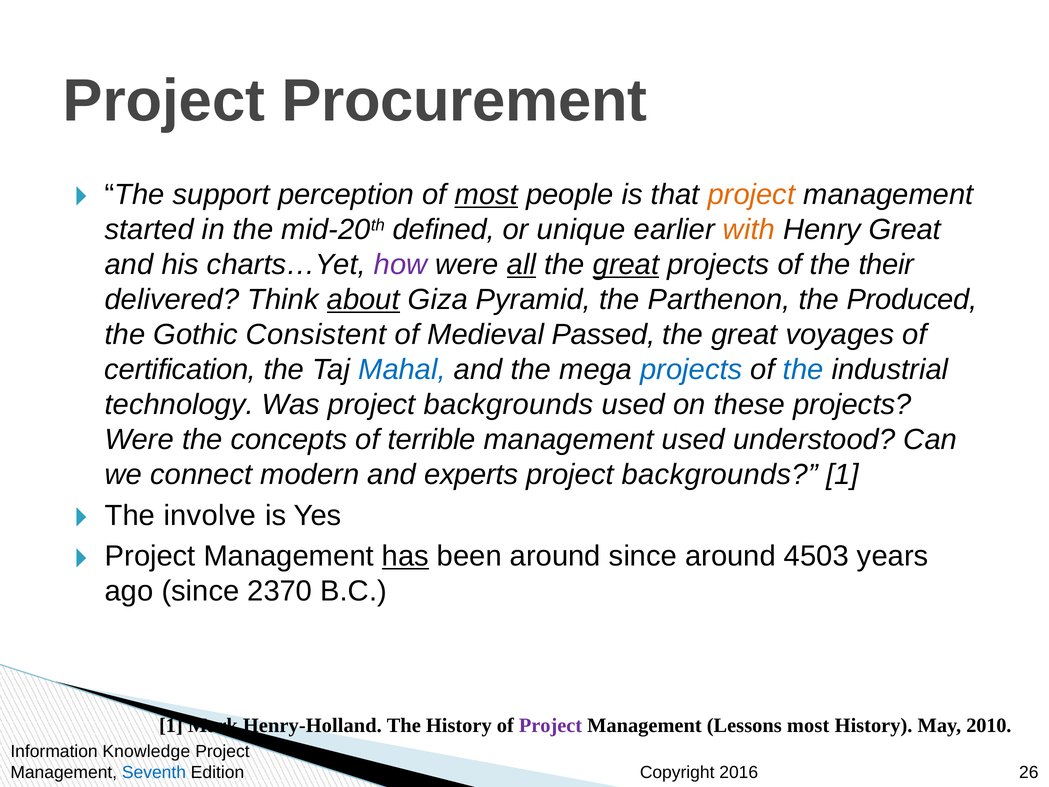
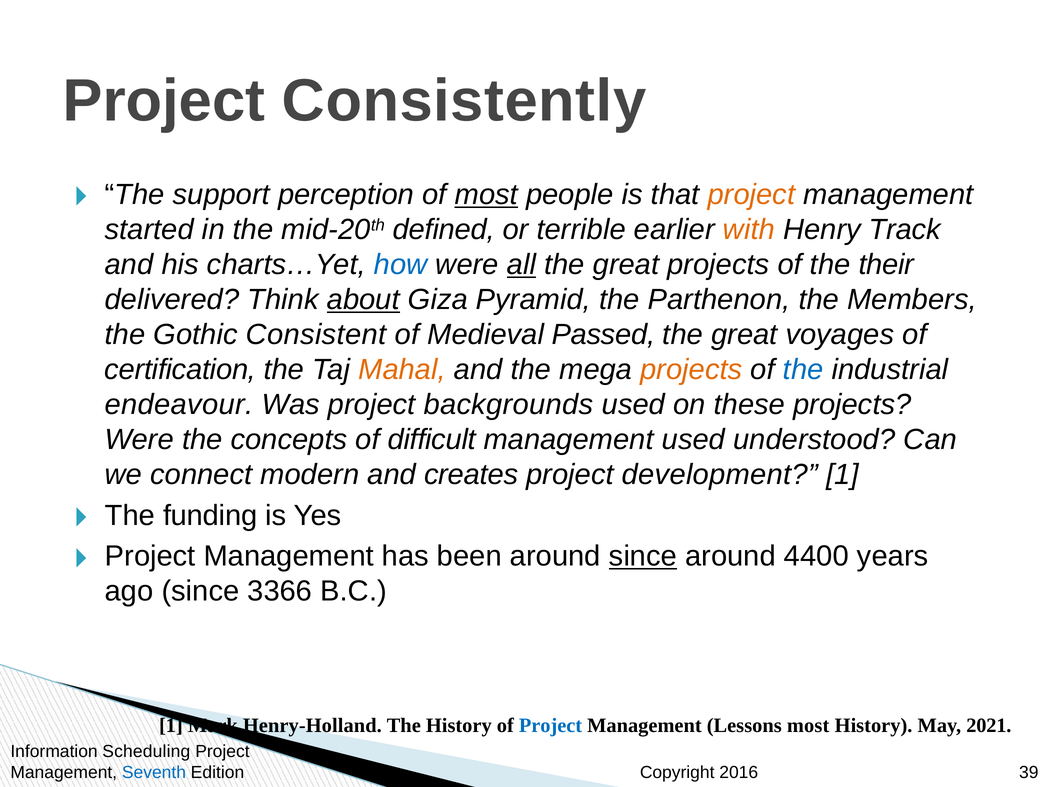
Procurement: Procurement -> Consistently
unique: unique -> terrible
Henry Great: Great -> Track
how colour: purple -> blue
great at (626, 265) underline: present -> none
Produced: Produced -> Members
Mahal colour: blue -> orange
projects at (691, 370) colour: blue -> orange
technology: technology -> endeavour
terrible: terrible -> difficult
experts: experts -> creates
backgrounds at (720, 475): backgrounds -> development
involve: involve -> funding
has underline: present -> none
since at (643, 556) underline: none -> present
4503: 4503 -> 4400
2370: 2370 -> 3366
Project at (551, 725) colour: purple -> blue
2010: 2010 -> 2021
Knowledge: Knowledge -> Scheduling
26: 26 -> 39
